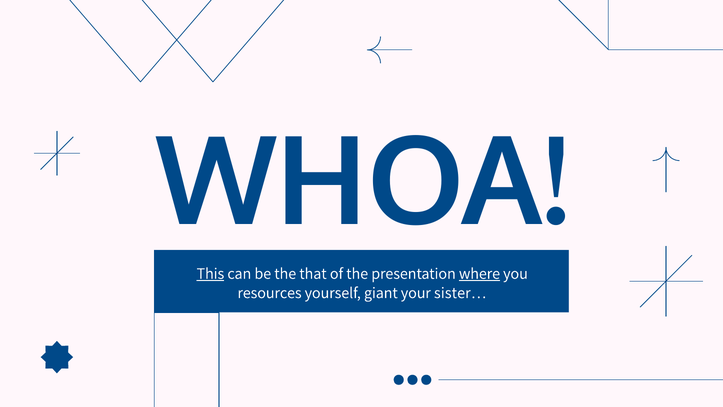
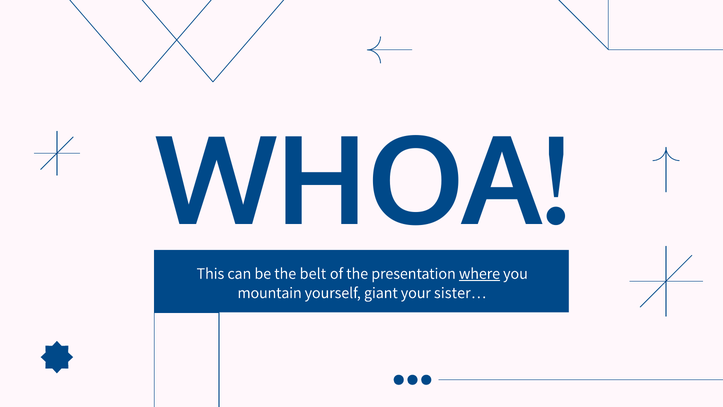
This underline: present -> none
that: that -> belt
resources: resources -> mountain
